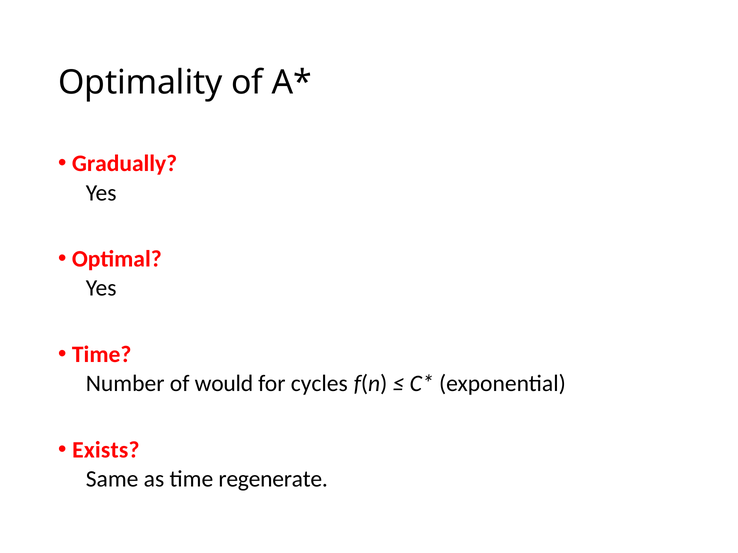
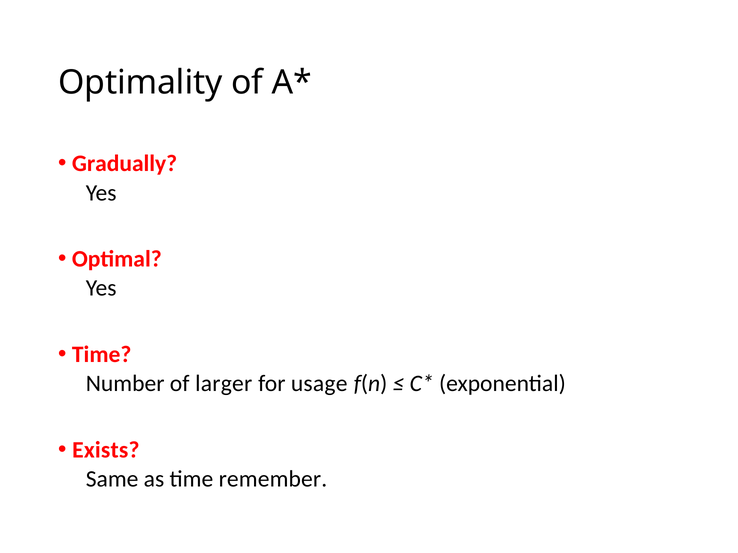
would: would -> larger
cycles: cycles -> usage
regenerate: regenerate -> remember
